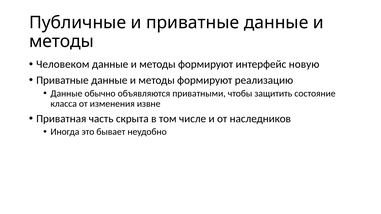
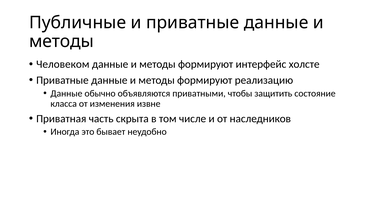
новую: новую -> холсте
